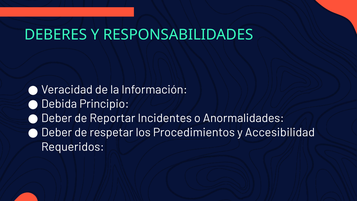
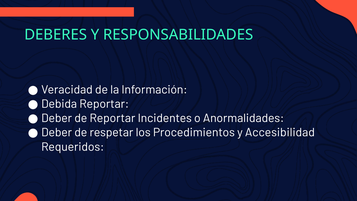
Debida Principio: Principio -> Reportar
